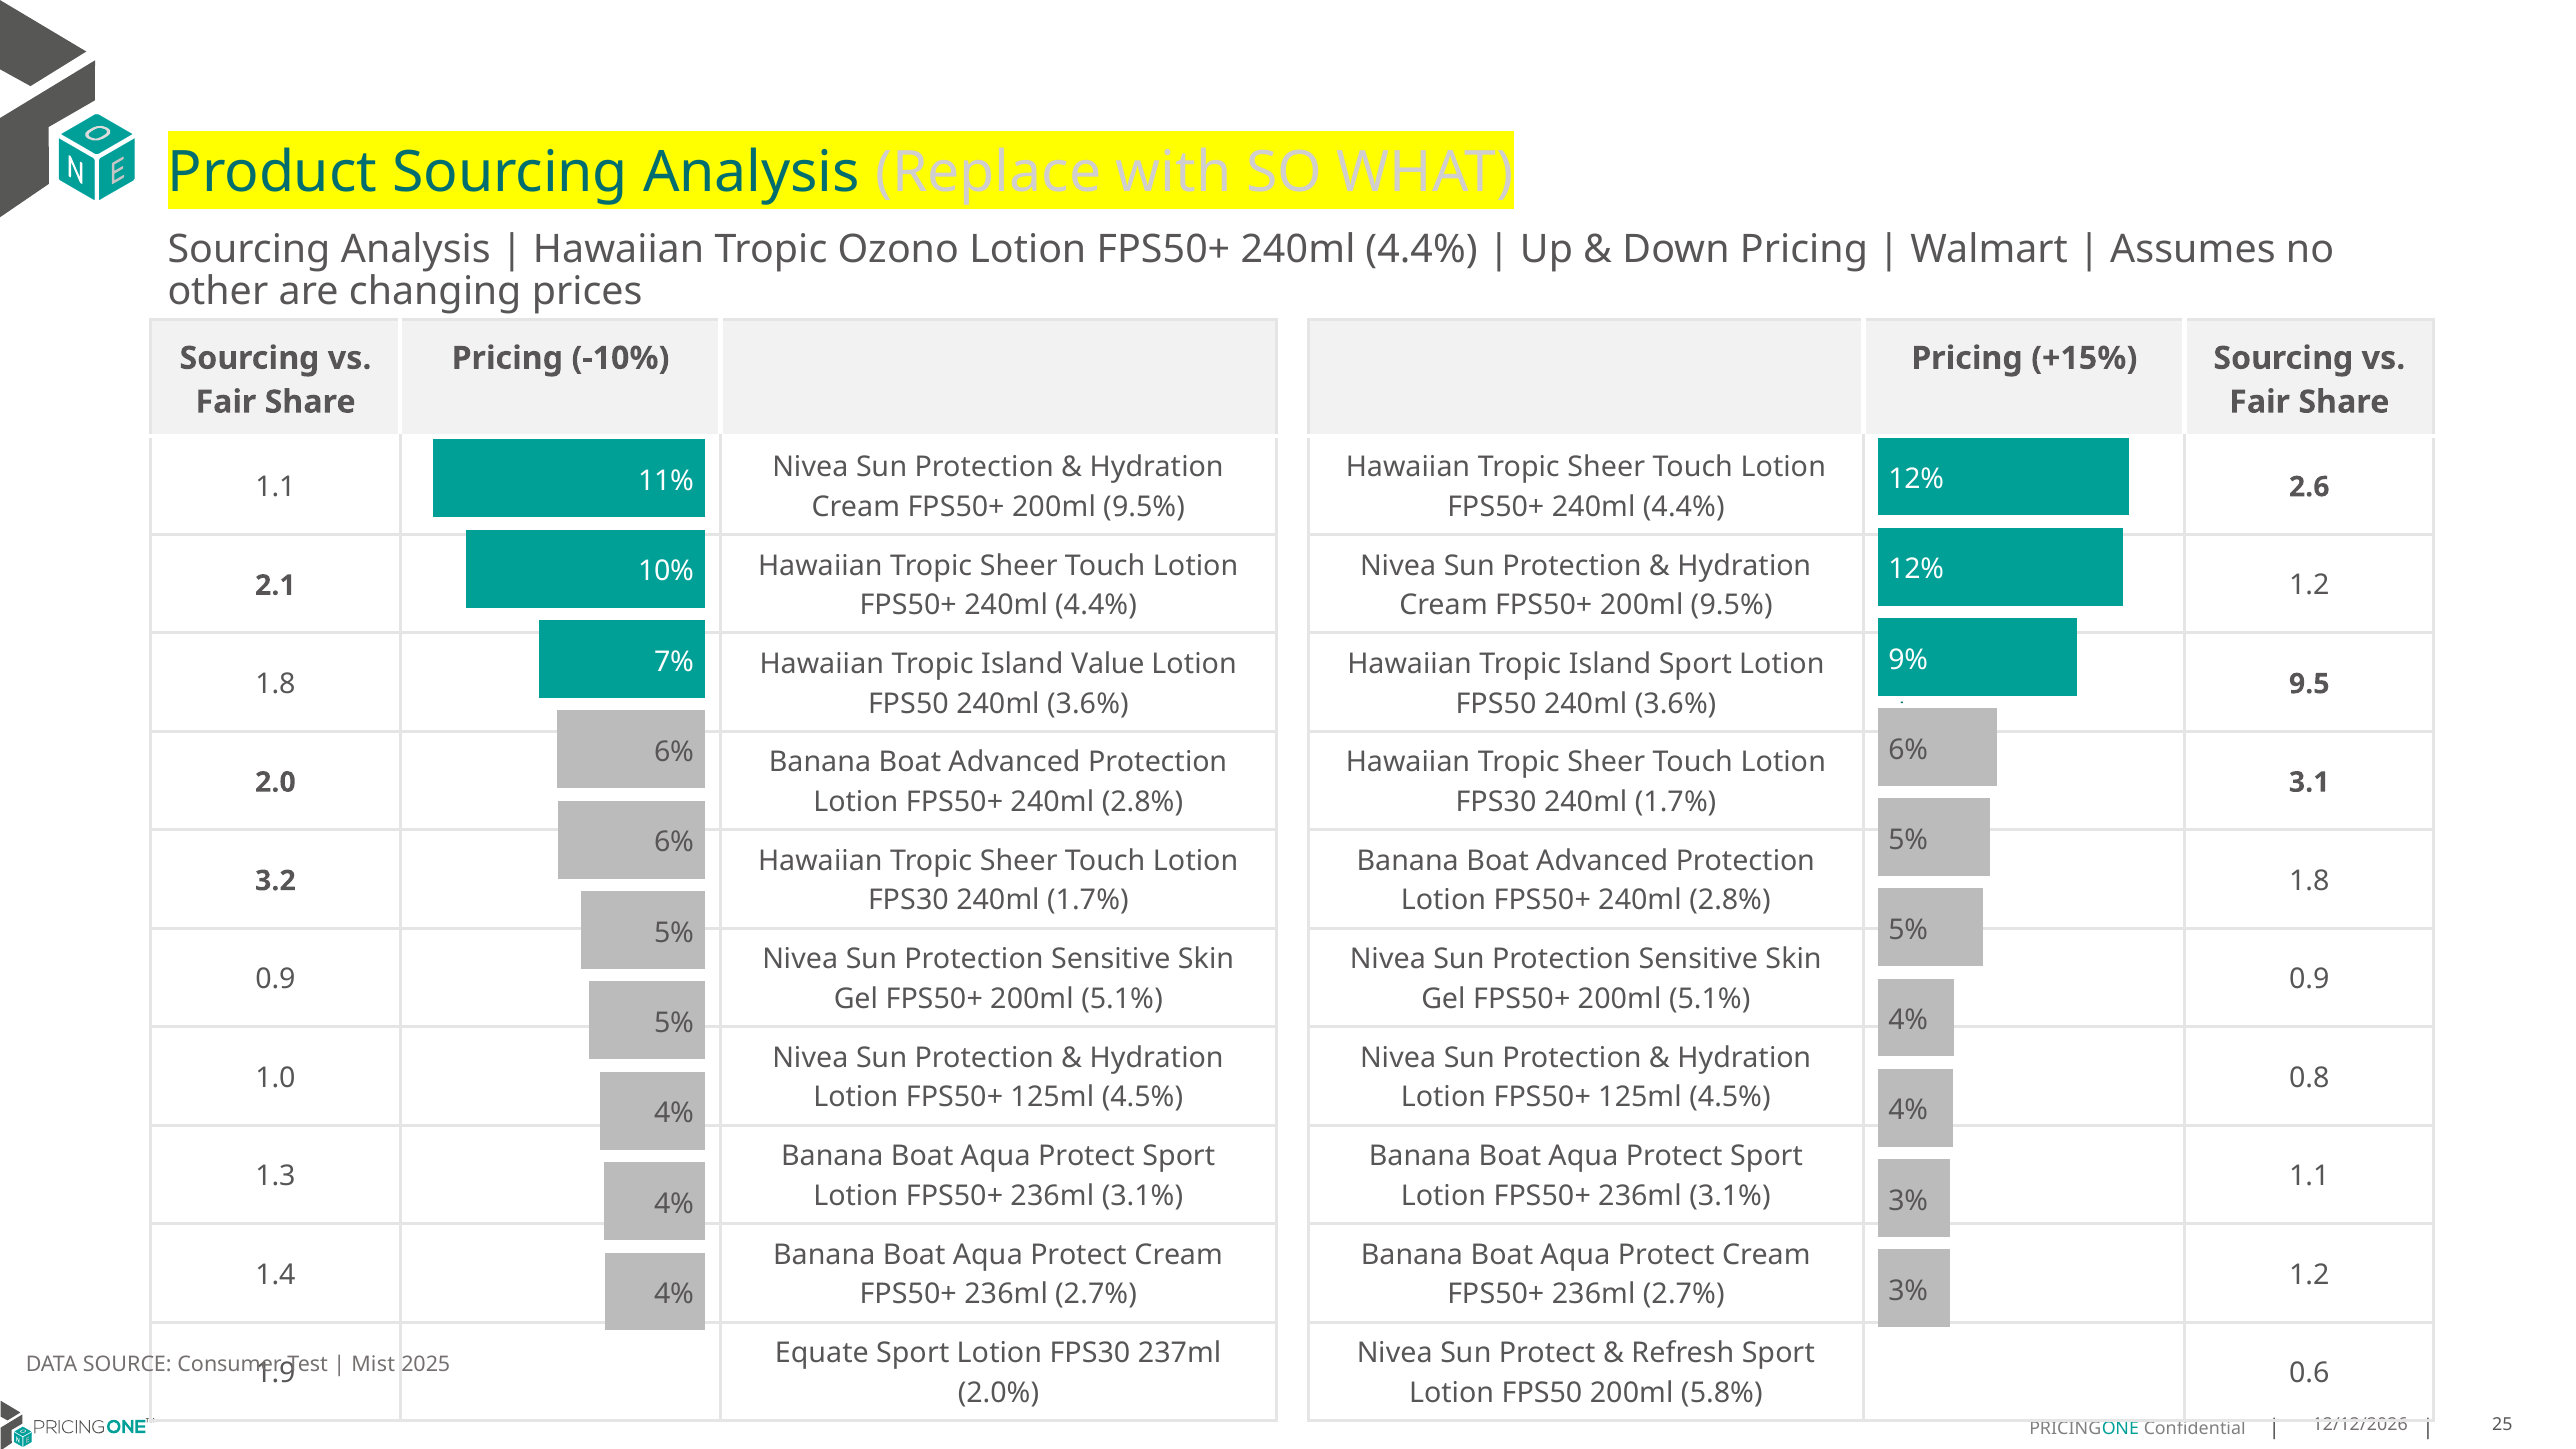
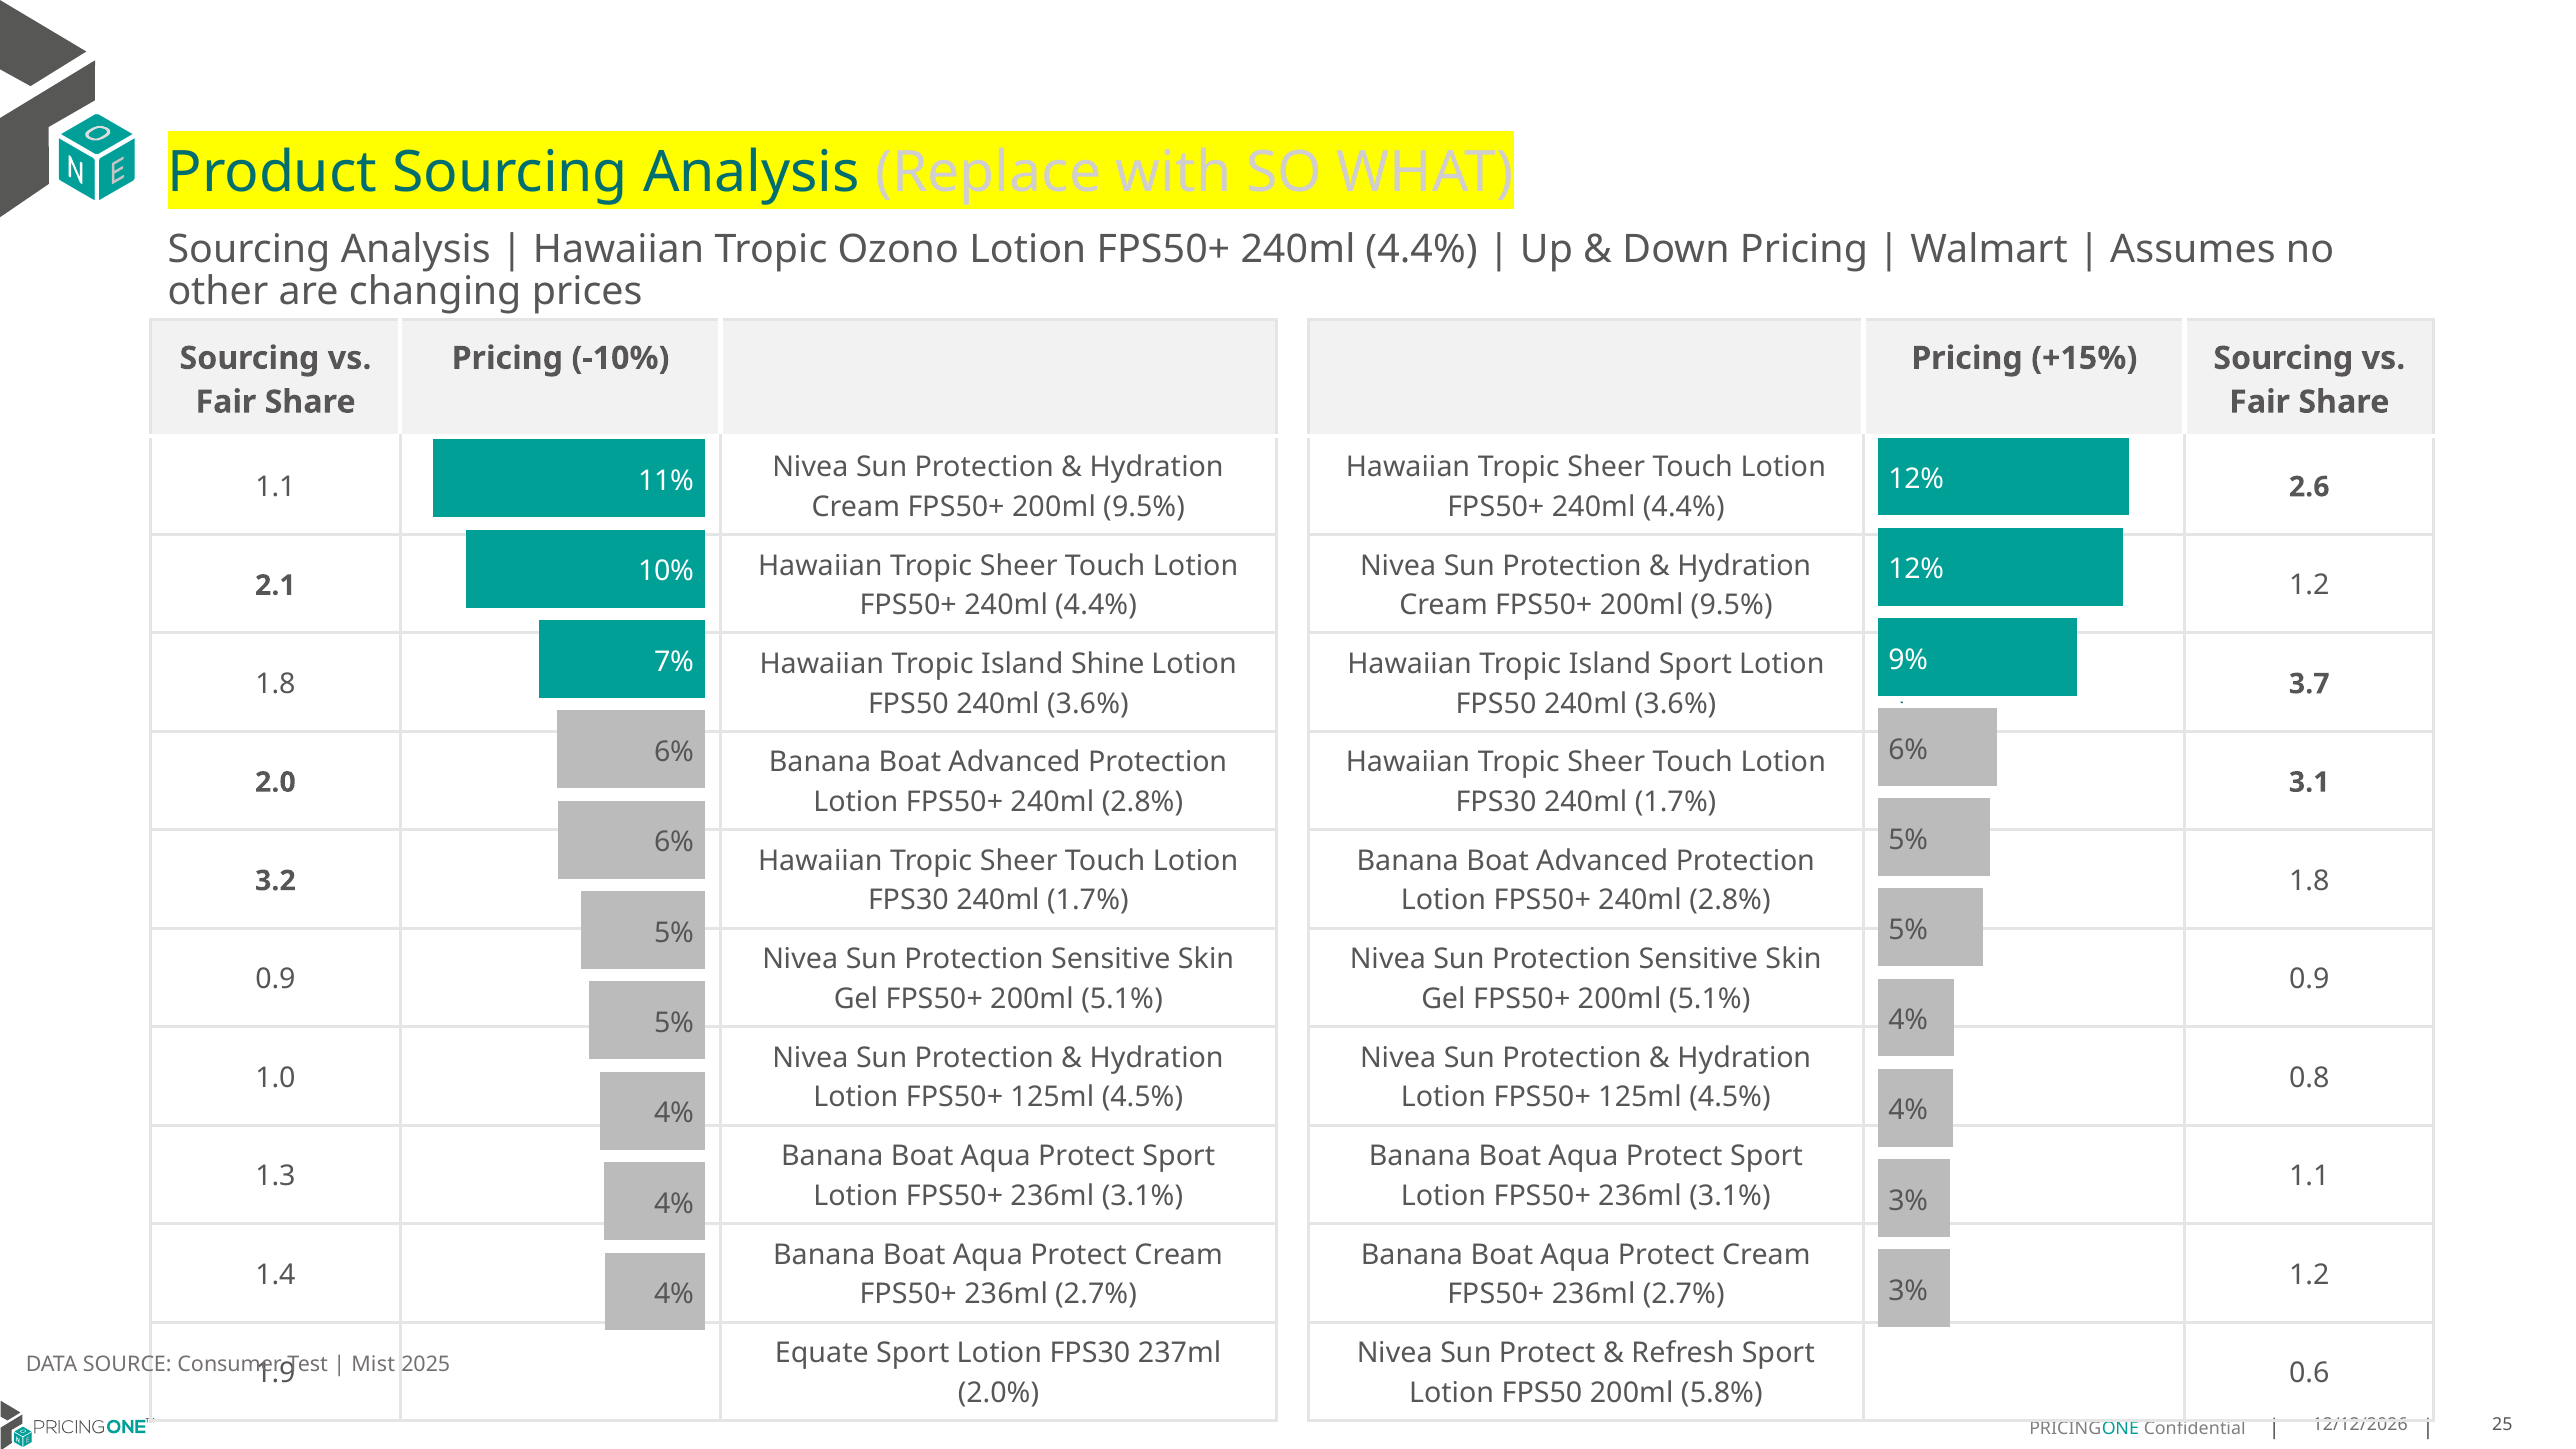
Value: Value -> Shine
9.5: 9.5 -> 3.7
